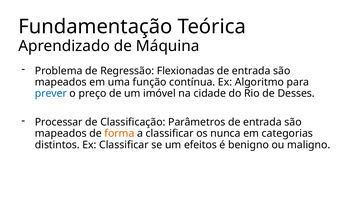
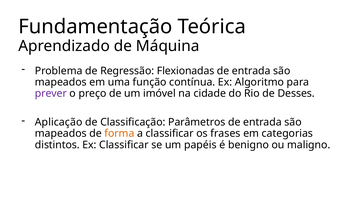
prever colour: blue -> purple
Processar: Processar -> Aplicação
nunca: nunca -> frases
efeitos: efeitos -> papéis
